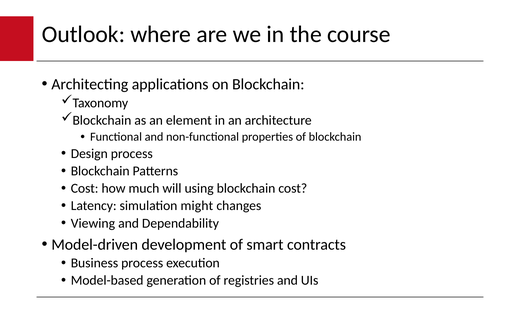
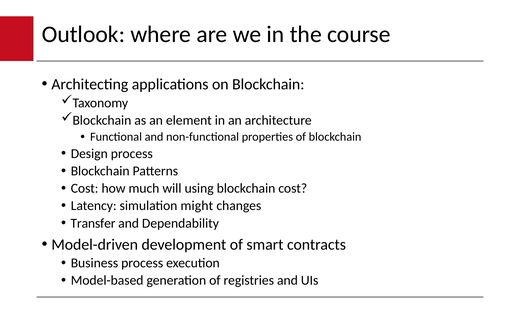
Viewing: Viewing -> Transfer
